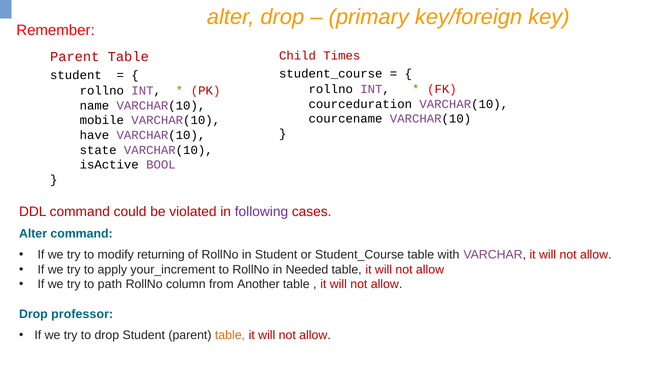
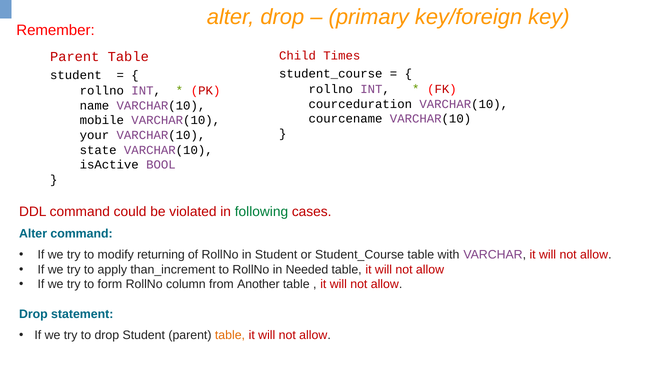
have: have -> your
following colour: purple -> green
your_increment: your_increment -> than_increment
path: path -> form
professor: professor -> statement
